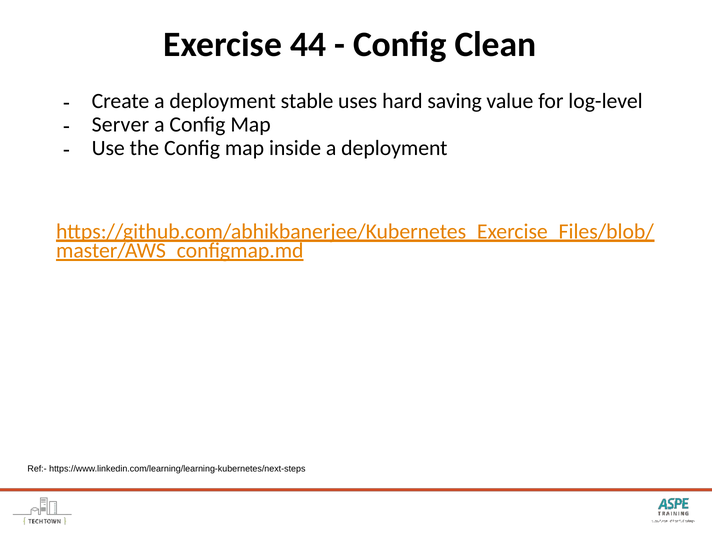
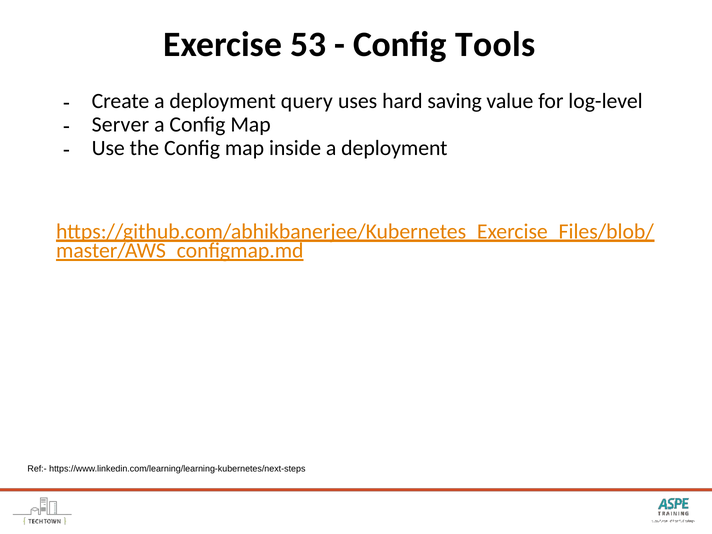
44: 44 -> 53
Clean: Clean -> Tools
stable: stable -> query
